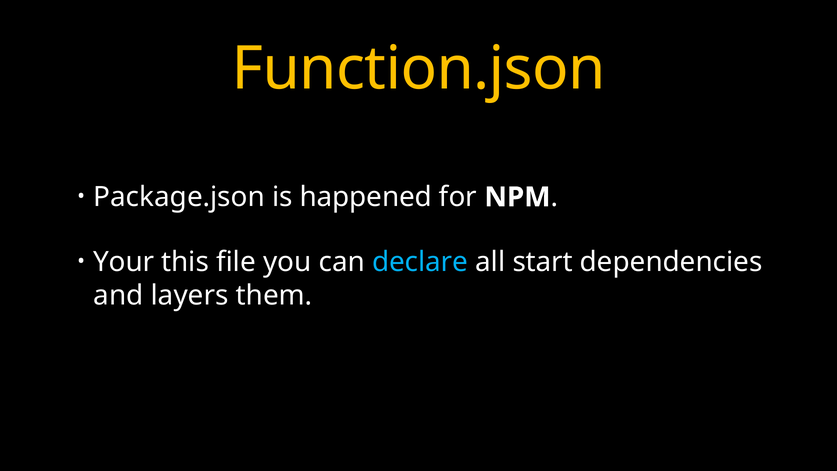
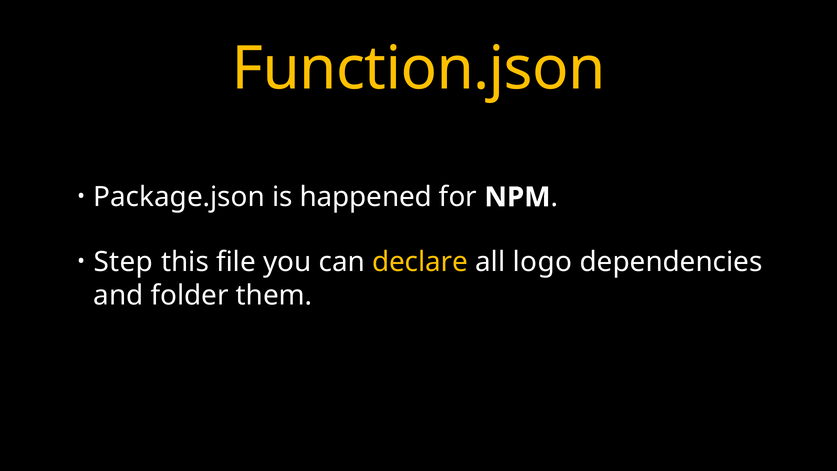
Your: Your -> Step
declare colour: light blue -> yellow
start: start -> logo
layers: layers -> folder
